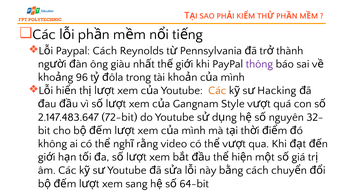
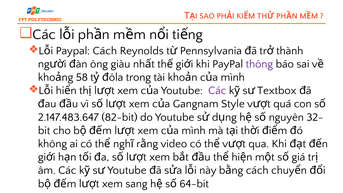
96: 96 -> 58
Các at (217, 90) colour: orange -> purple
Hacking: Hacking -> Textbox
72-bit: 72-bit -> 82-bit
